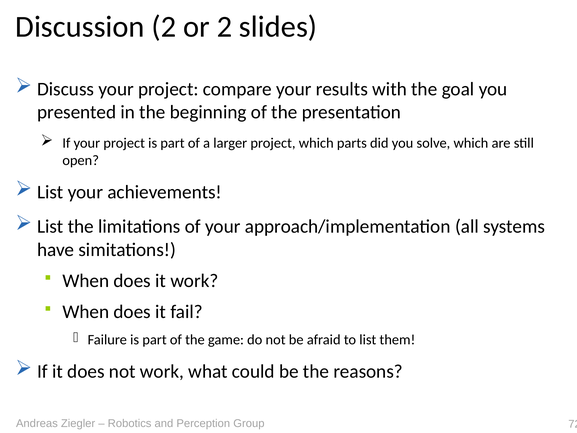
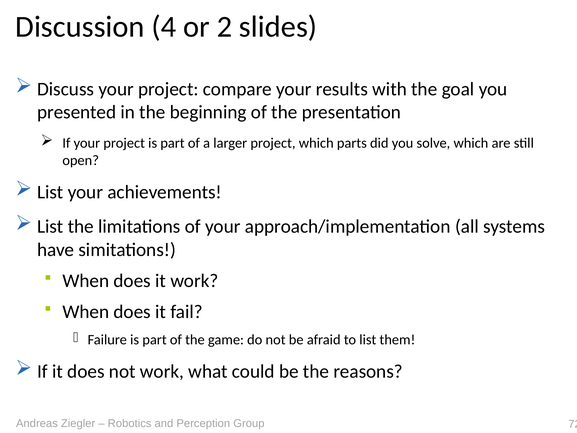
Discussion 2: 2 -> 4
